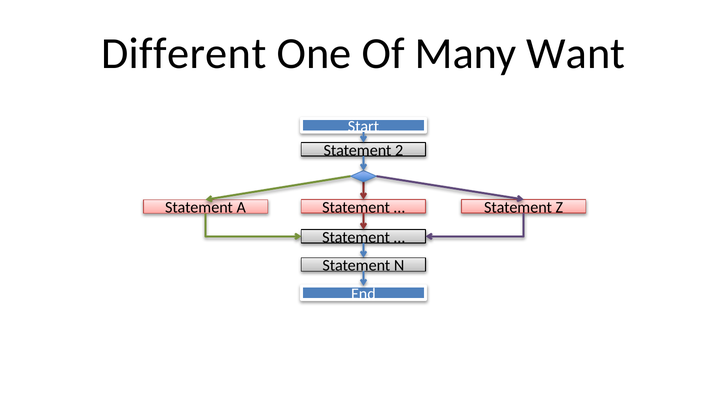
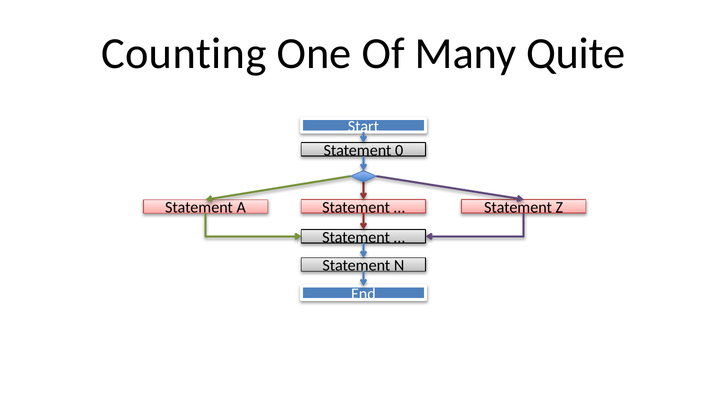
Different: Different -> Counting
Want: Want -> Quite
2: 2 -> 0
